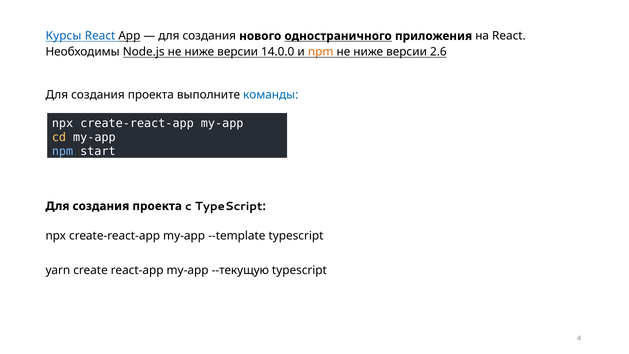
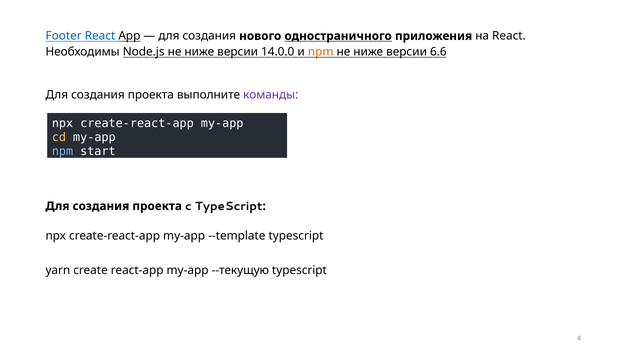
Курсы: Курсы -> Footer
2.6: 2.6 -> 6.6
команды colour: blue -> purple
